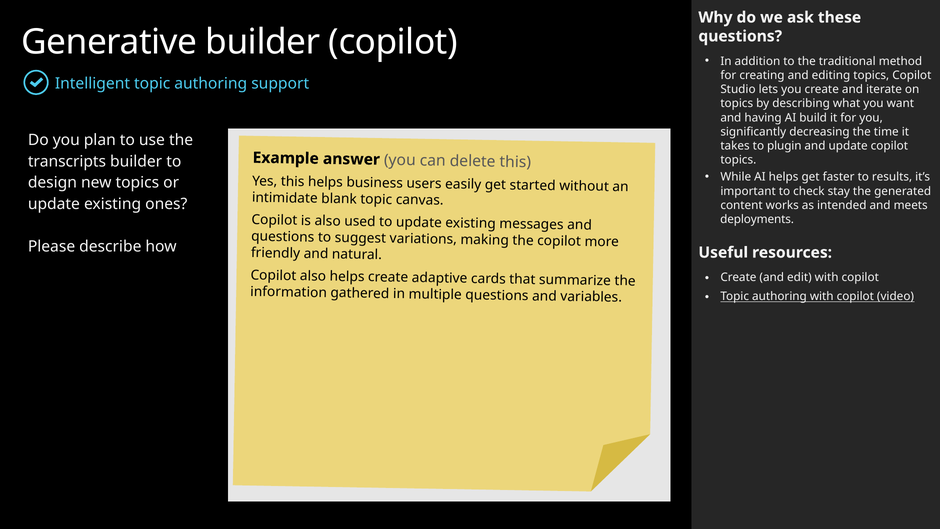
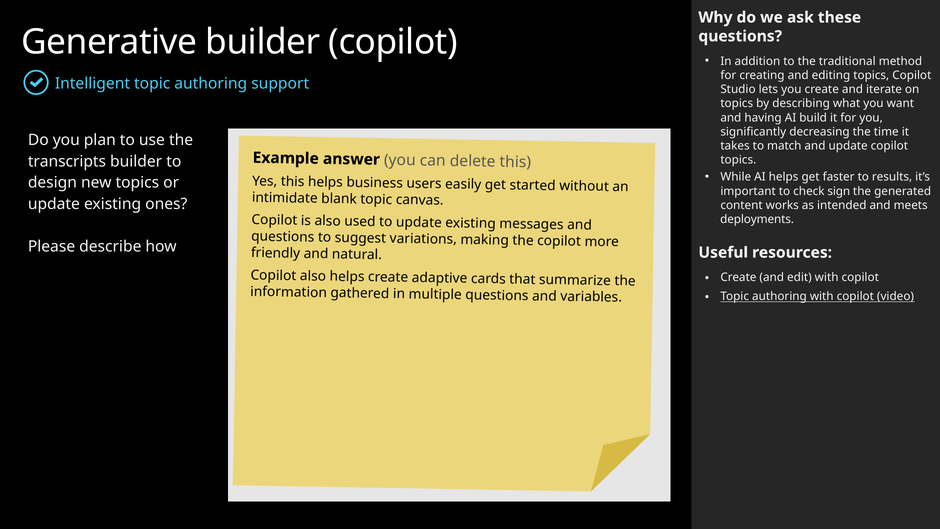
plugin: plugin -> match
stay: stay -> sign
